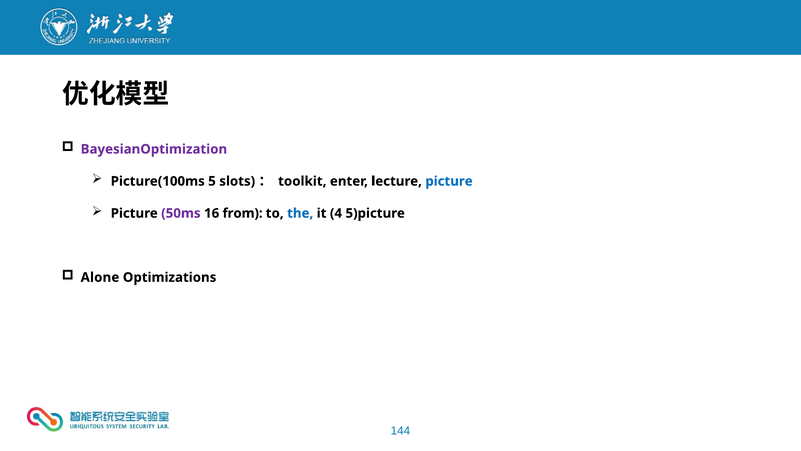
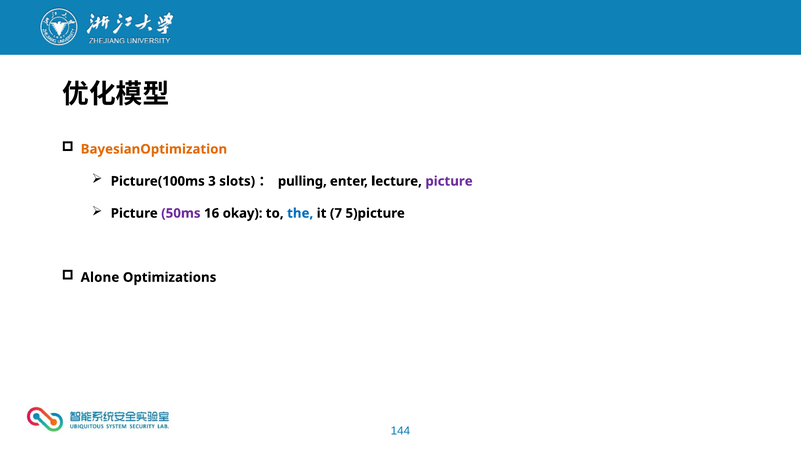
BayesianOptimization colour: purple -> orange
5: 5 -> 3
toolkit: toolkit -> pulling
picture at (449, 181) colour: blue -> purple
from: from -> okay
4: 4 -> 7
